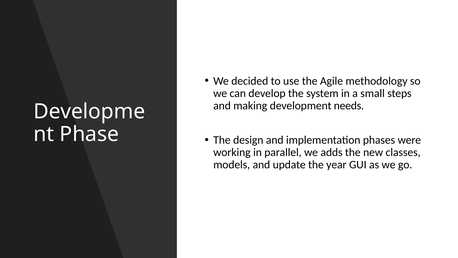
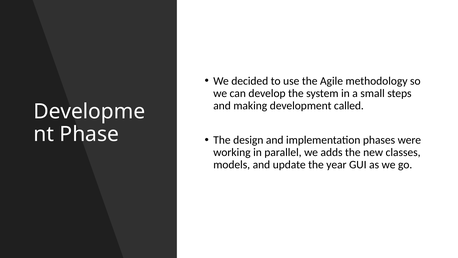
needs: needs -> called
